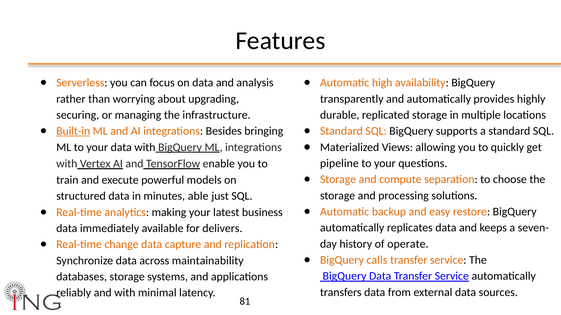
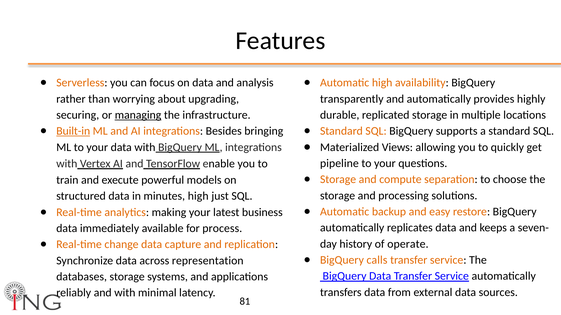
managing underline: none -> present
minutes able: able -> high
delivers: delivers -> process
maintainability: maintainability -> representation
